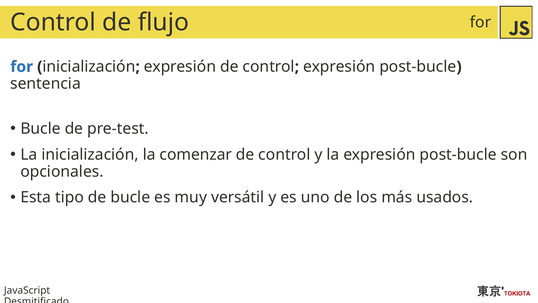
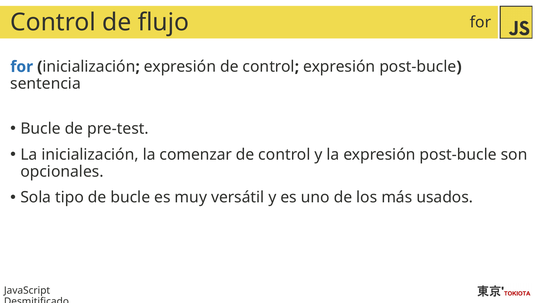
Esta: Esta -> Sola
